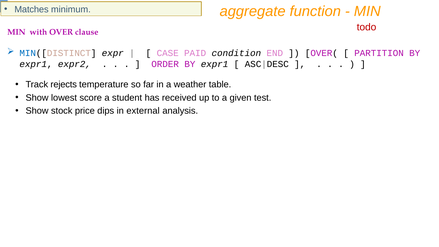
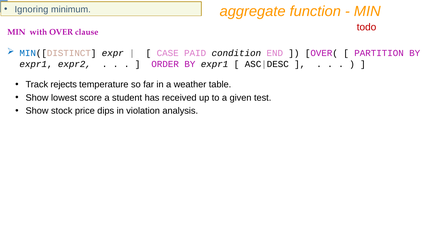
Matches: Matches -> Ignoring
external: external -> violation
